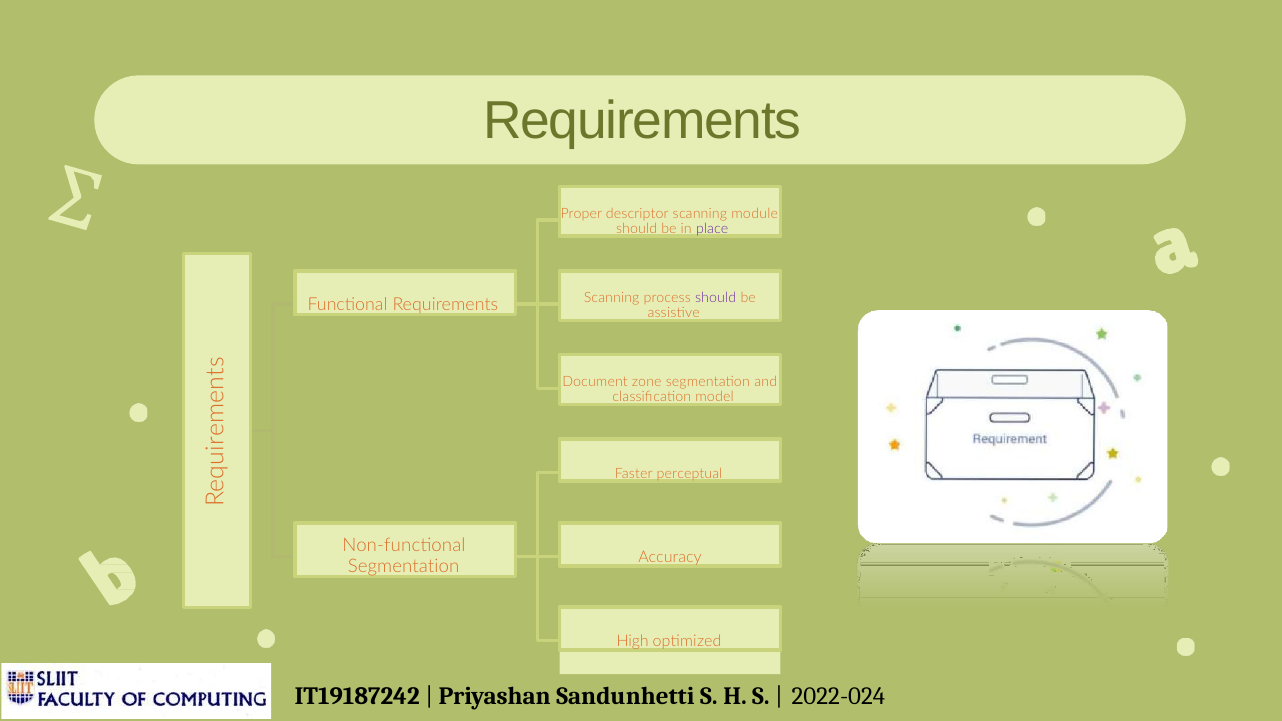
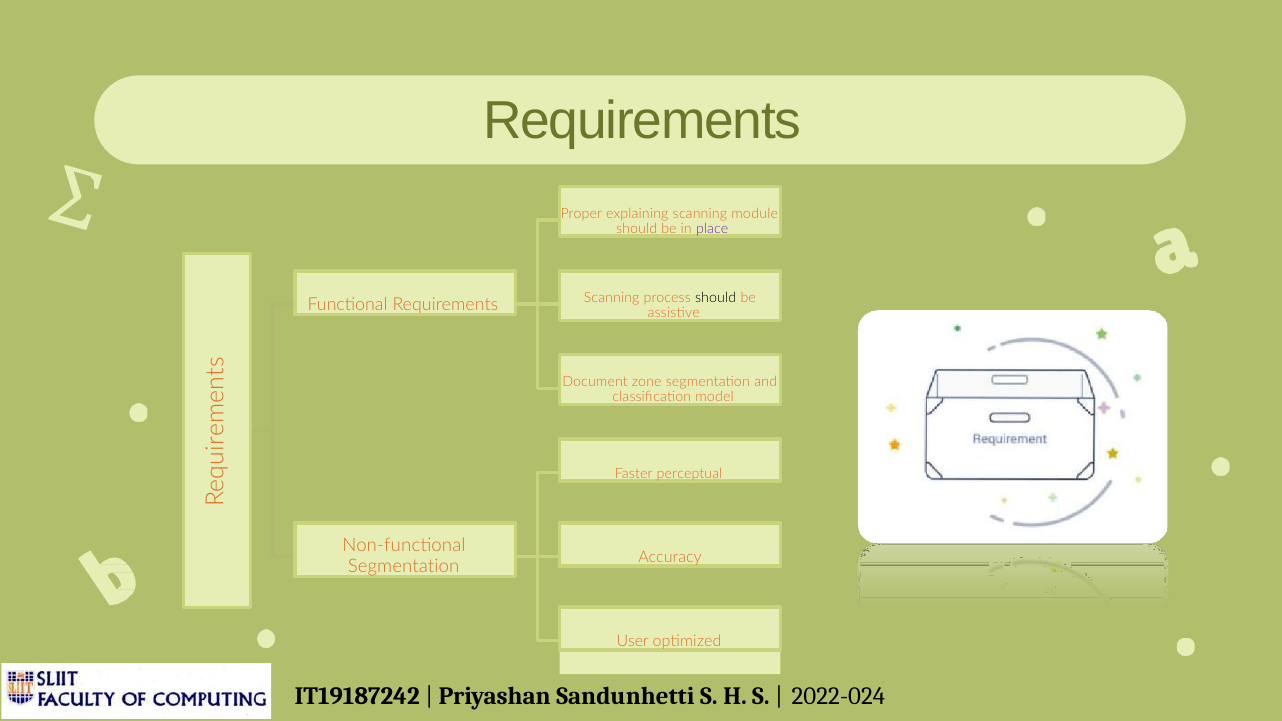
descriptor: descriptor -> explaining
should at (716, 298) colour: purple -> black
High: High -> User
